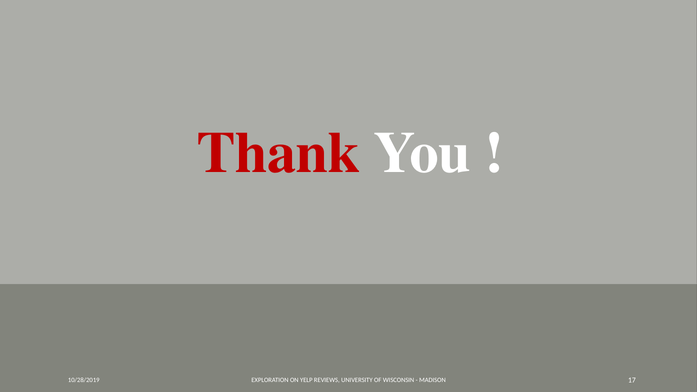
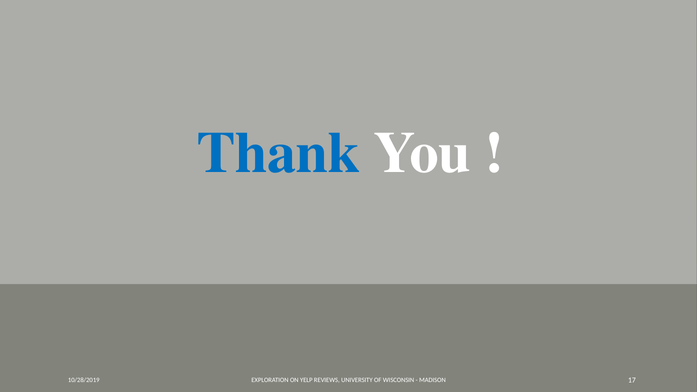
Thank colour: red -> blue
